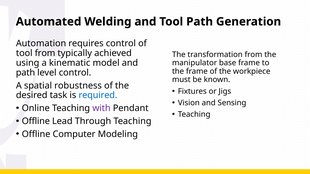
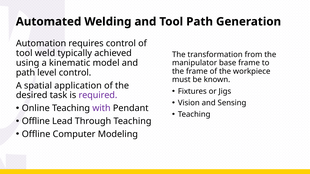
tool from: from -> weld
robustness: robustness -> application
required colour: blue -> purple
